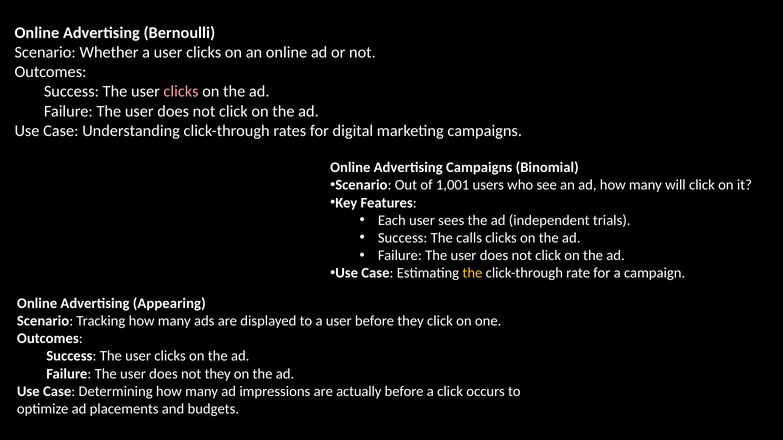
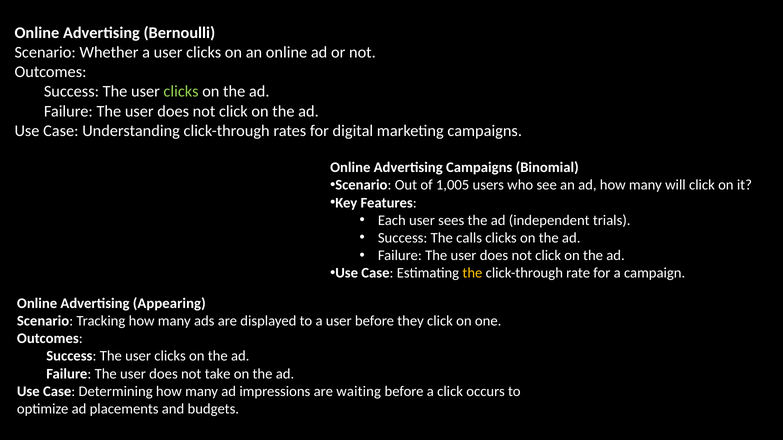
clicks at (181, 92) colour: pink -> light green
1,001: 1,001 -> 1,005
not they: they -> take
actually: actually -> waiting
